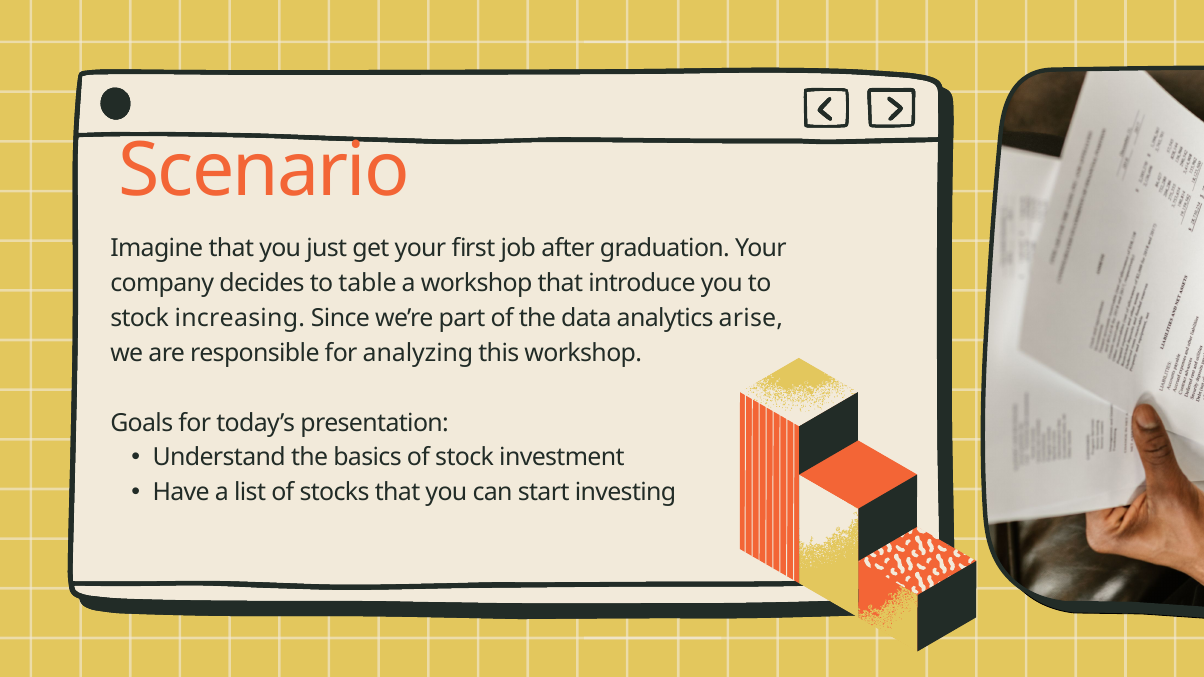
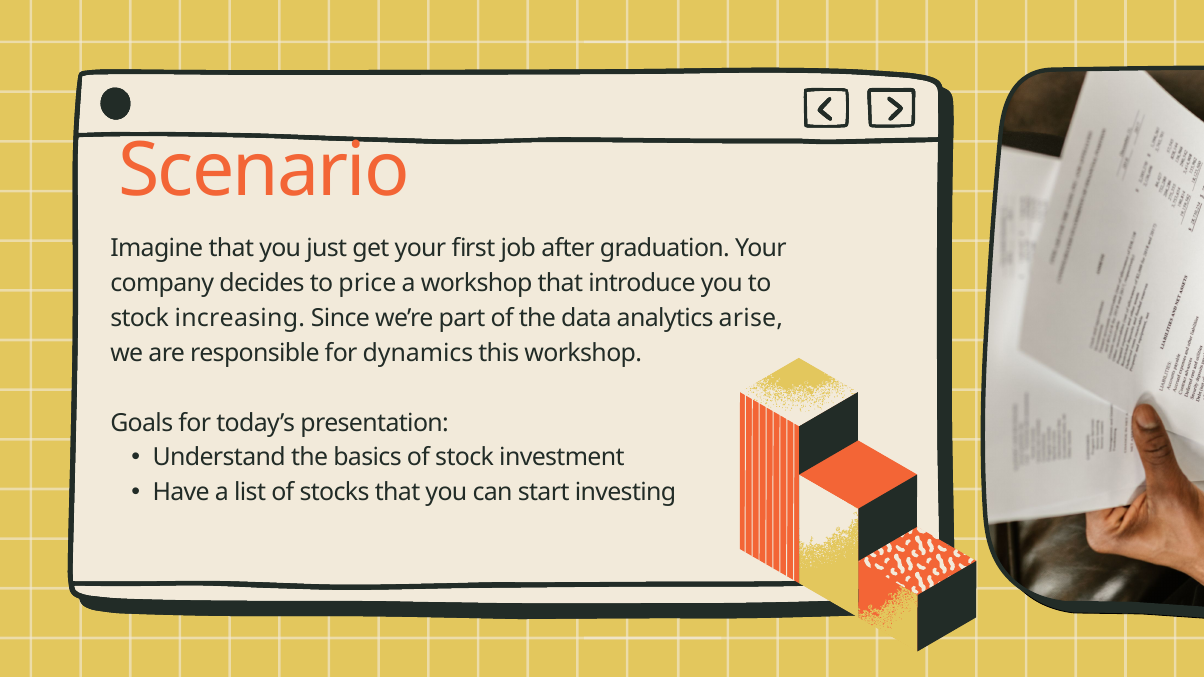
table: table -> price
analyzing: analyzing -> dynamics
